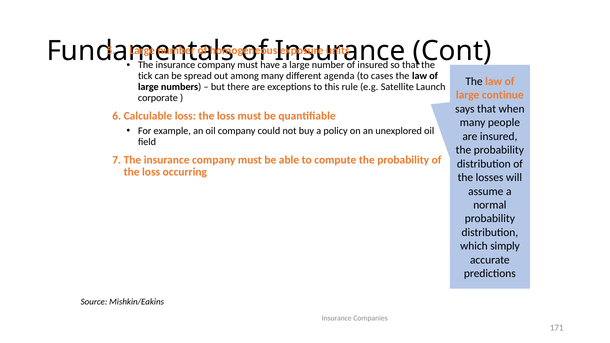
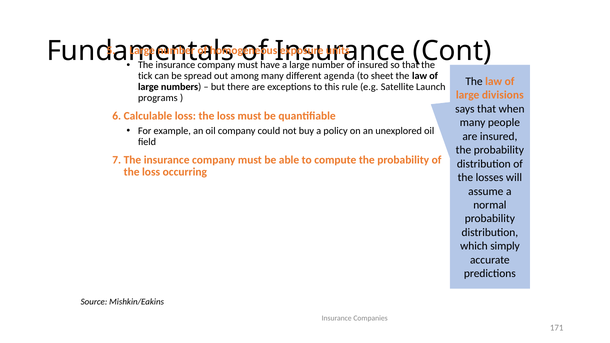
cases: cases -> sheet
continue: continue -> divisions
corporate: corporate -> programs
